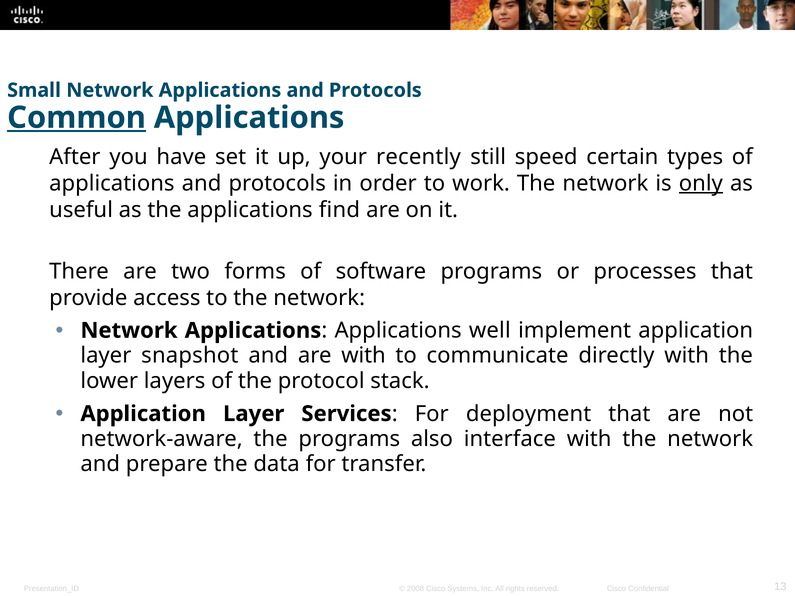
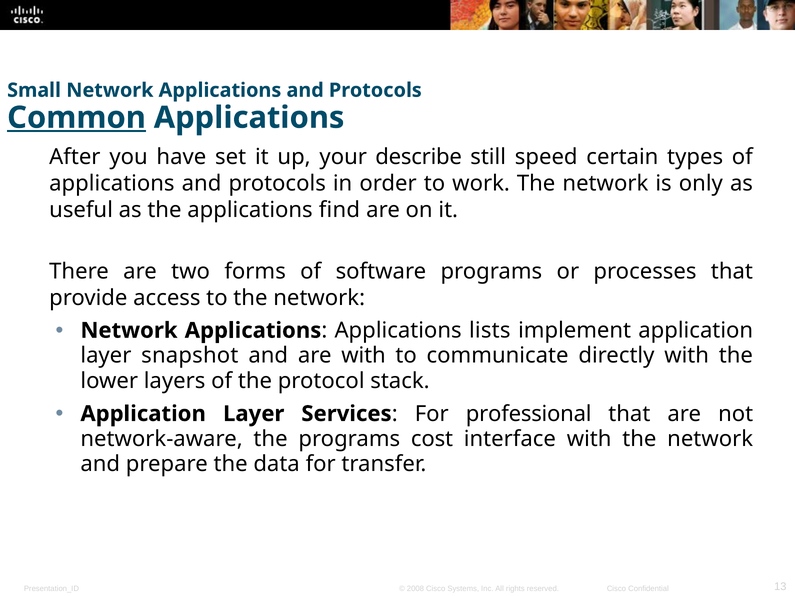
recently: recently -> describe
only underline: present -> none
well: well -> lists
deployment: deployment -> professional
also: also -> cost
